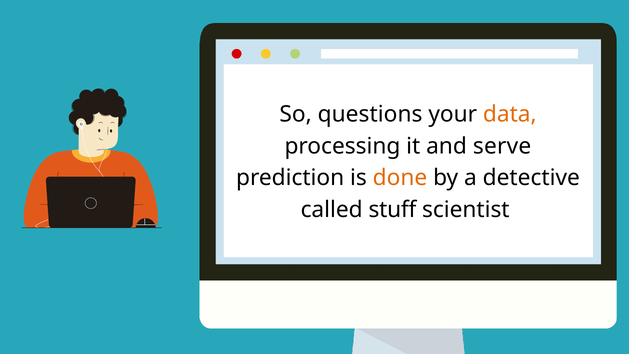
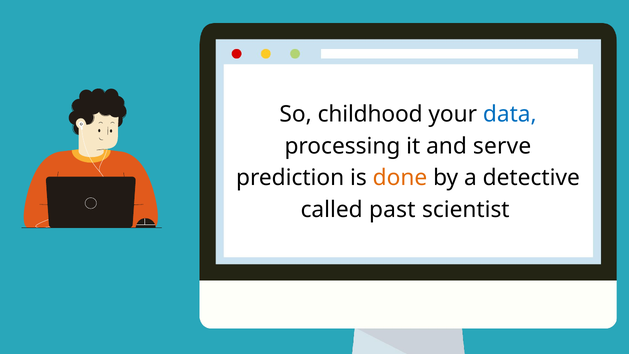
questions: questions -> childhood
data colour: orange -> blue
stuff: stuff -> past
